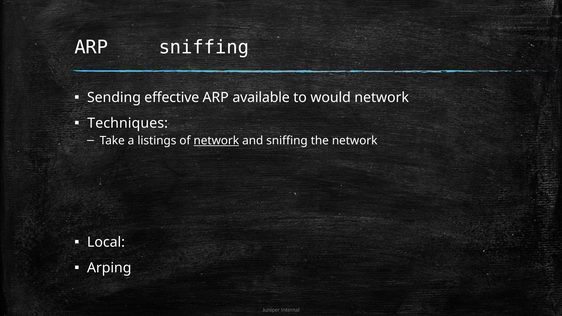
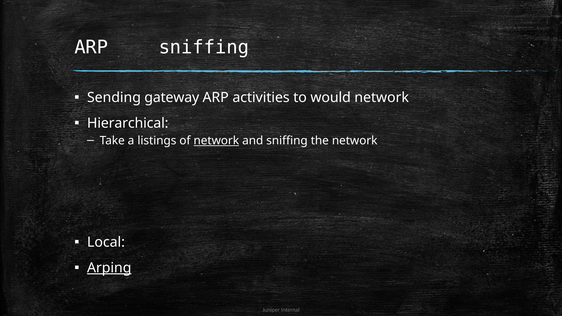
effective: effective -> gateway
available: available -> activities
Techniques: Techniques -> Hierarchical
Arping underline: none -> present
